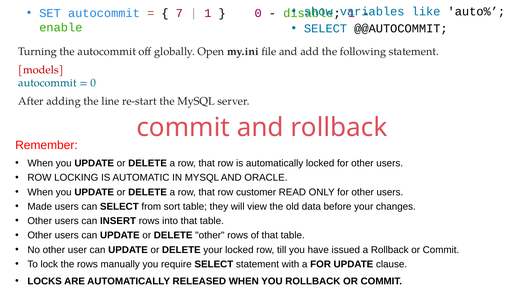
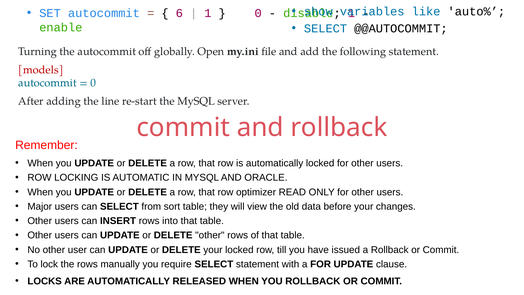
7: 7 -> 6
customer: customer -> optimizer
Made: Made -> Major
